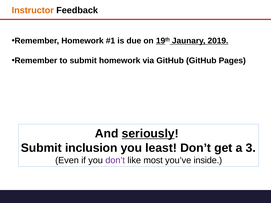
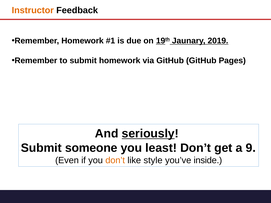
inclusion: inclusion -> someone
3: 3 -> 9
don’t at (115, 161) colour: purple -> orange
most: most -> style
